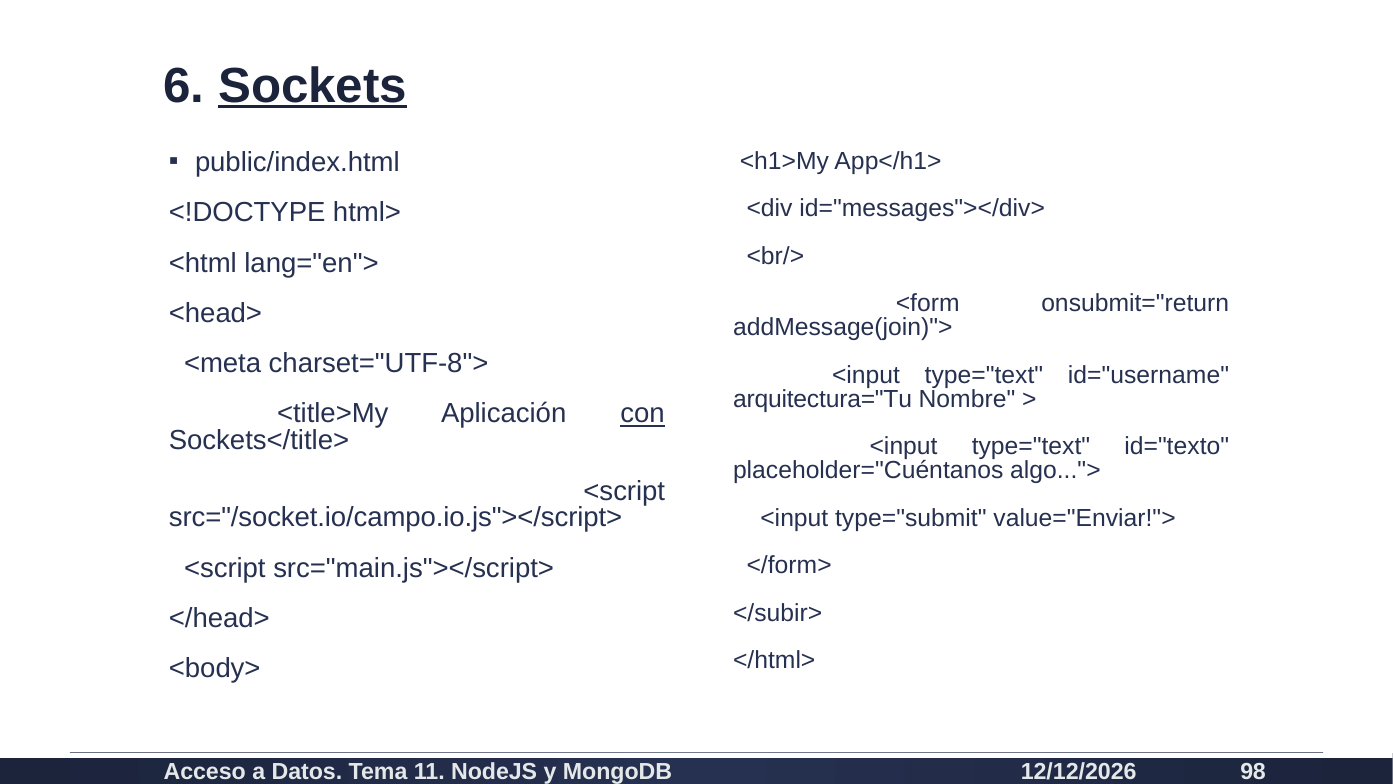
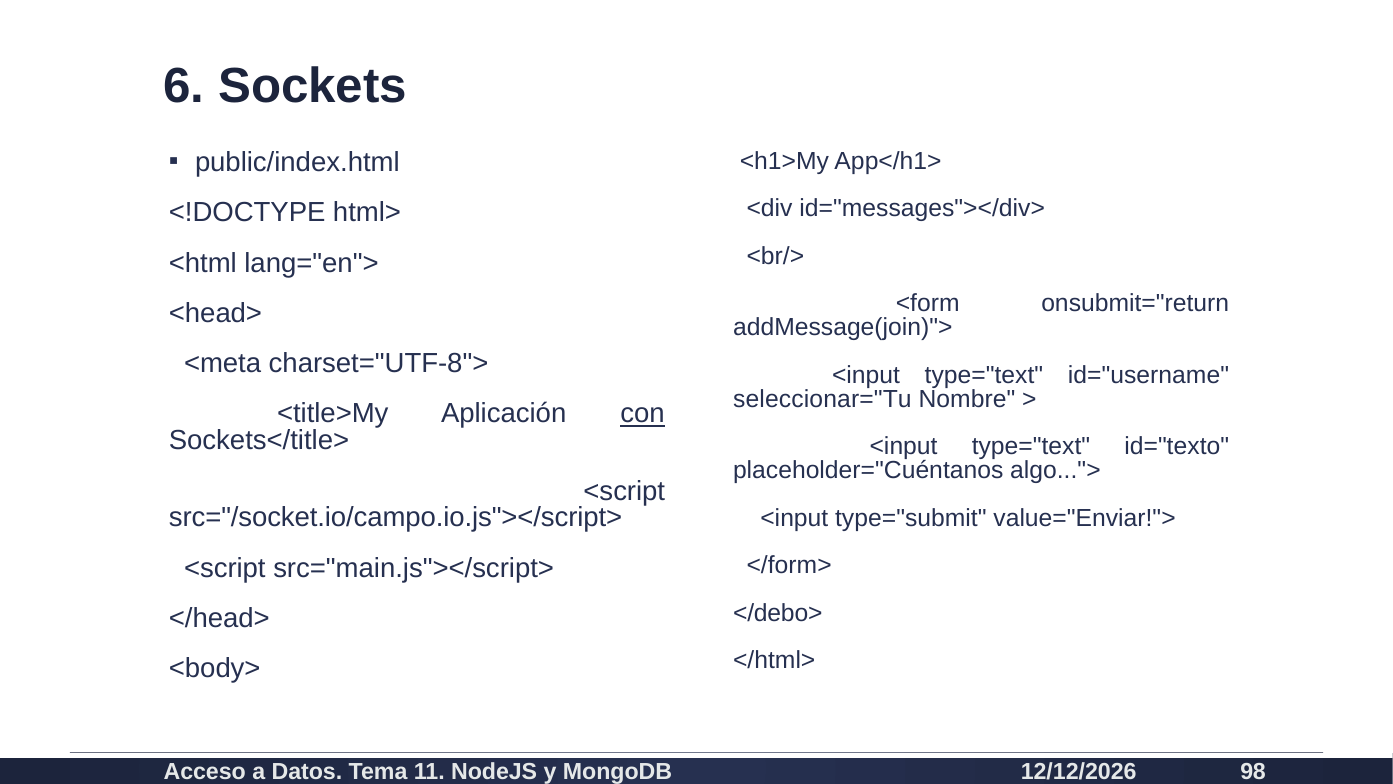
Sockets underline: present -> none
arquitectura="Tu: arquitectura="Tu -> seleccionar="Tu
</subir>: </subir> -> </debo>
